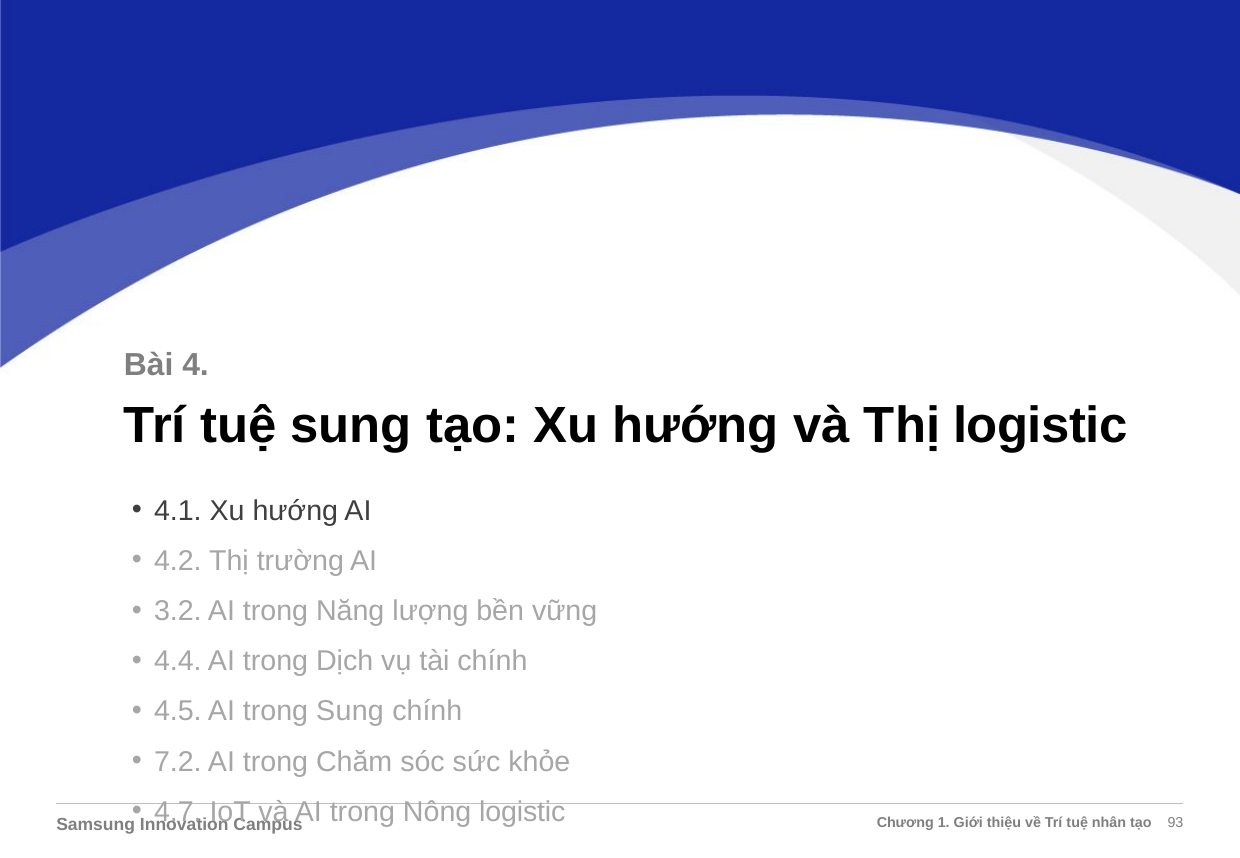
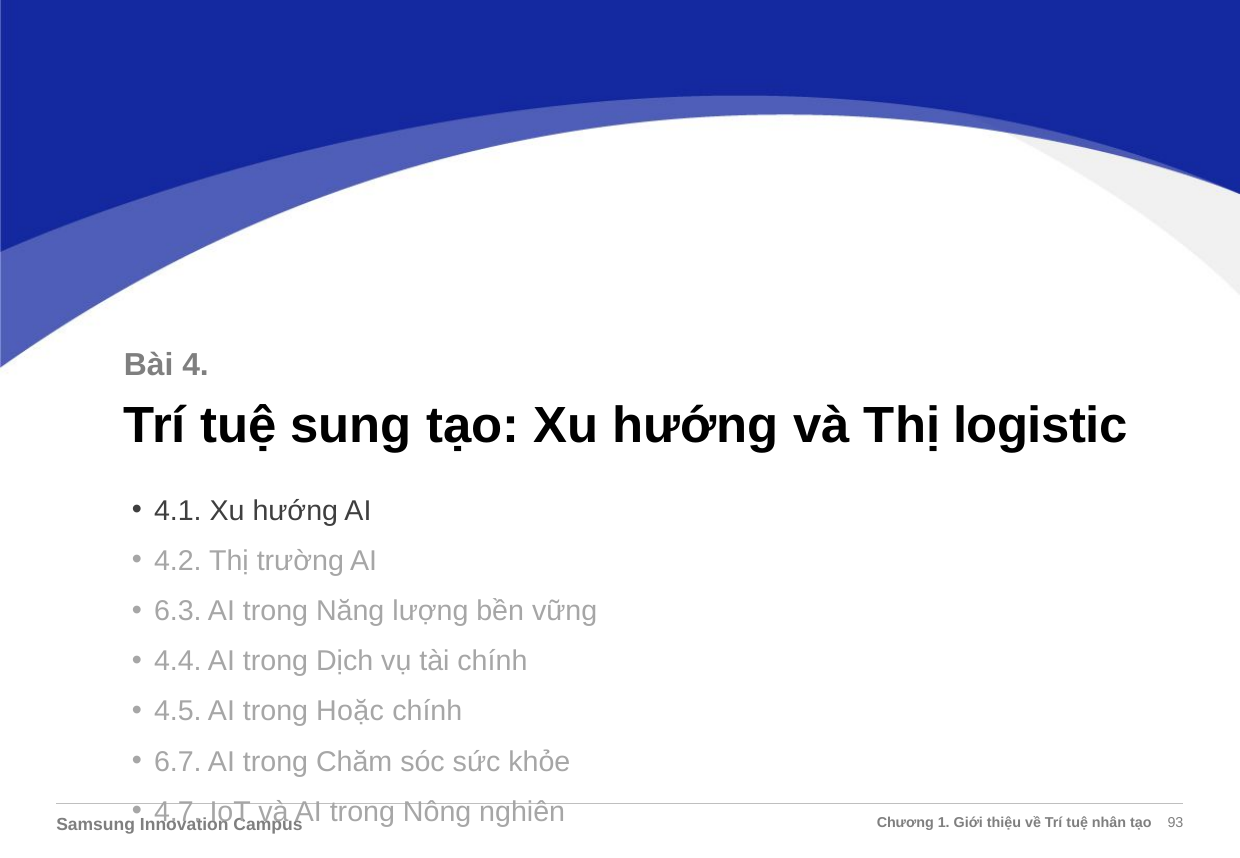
3.2: 3.2 -> 6.3
trong Sung: Sung -> Hoặc
7.2: 7.2 -> 6.7
Nông logistic: logistic -> nghiên
